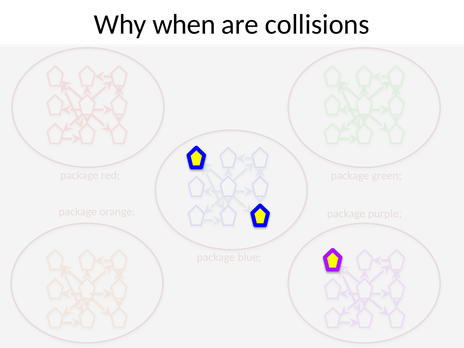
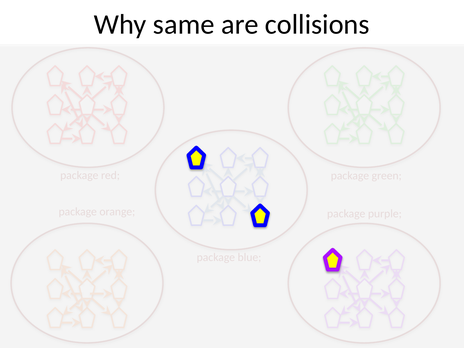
when: when -> same
